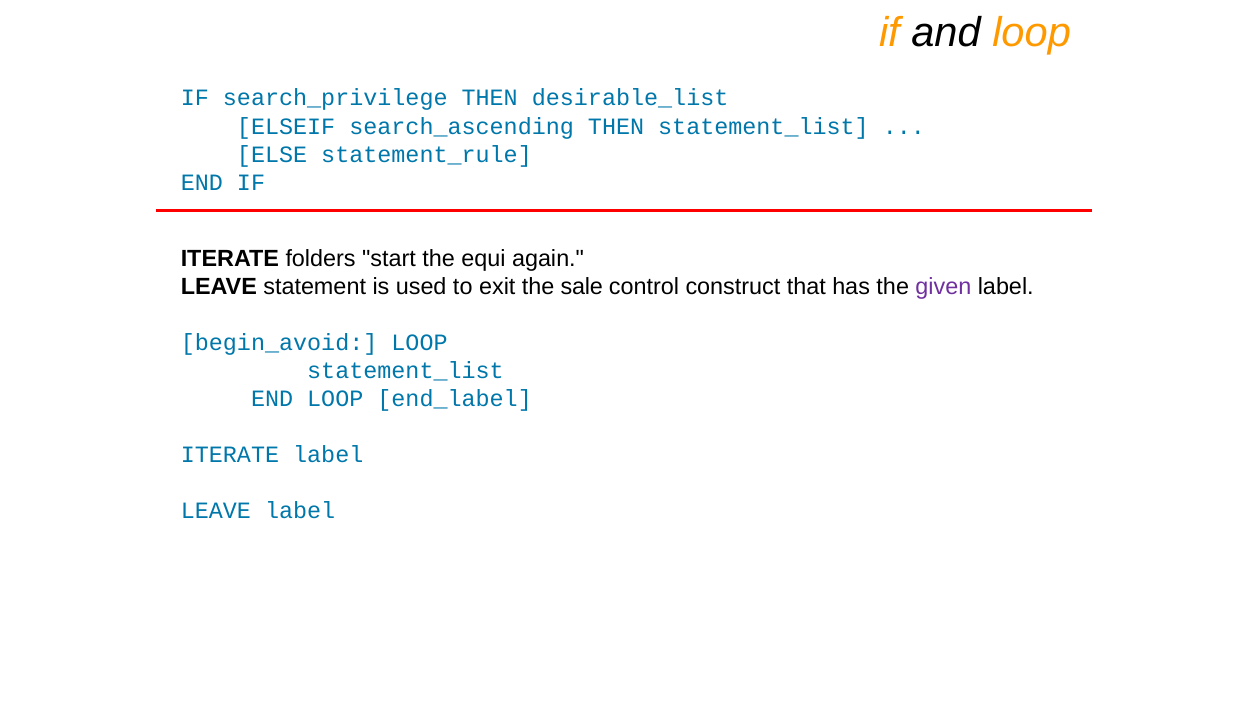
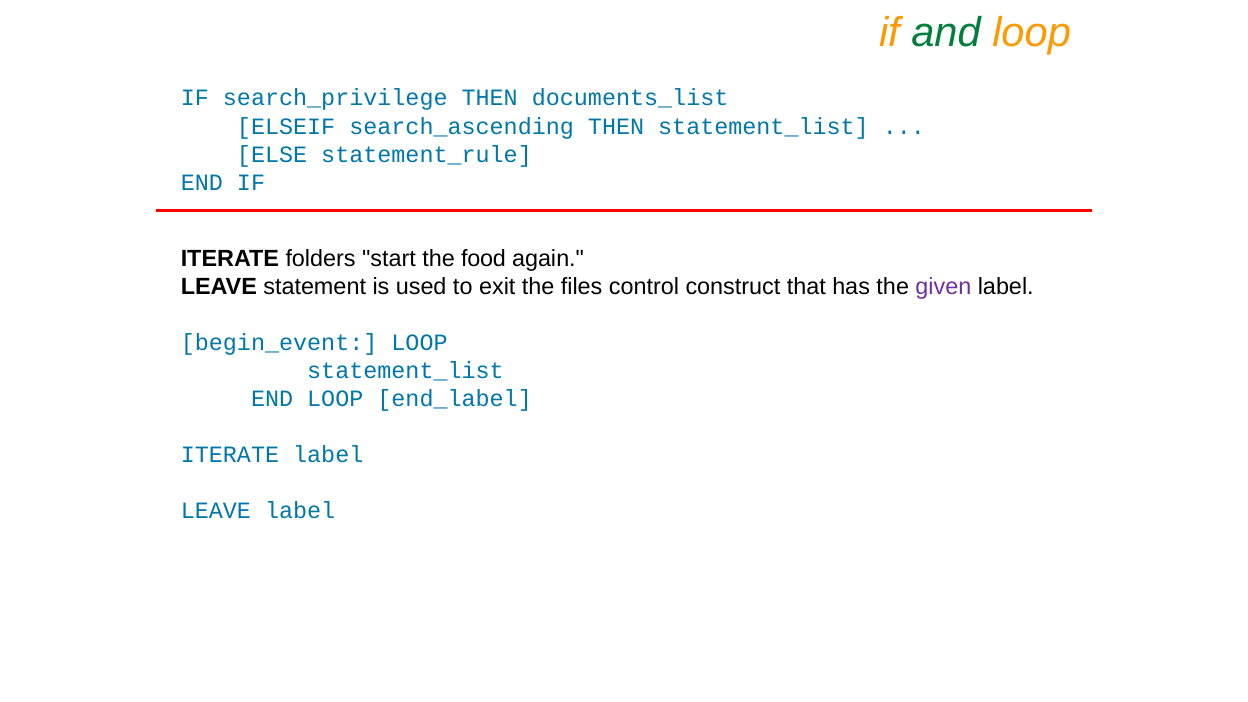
and colour: black -> green
desirable_list: desirable_list -> documents_list
equi: equi -> food
sale: sale -> files
begin_avoid: begin_avoid -> begin_event
